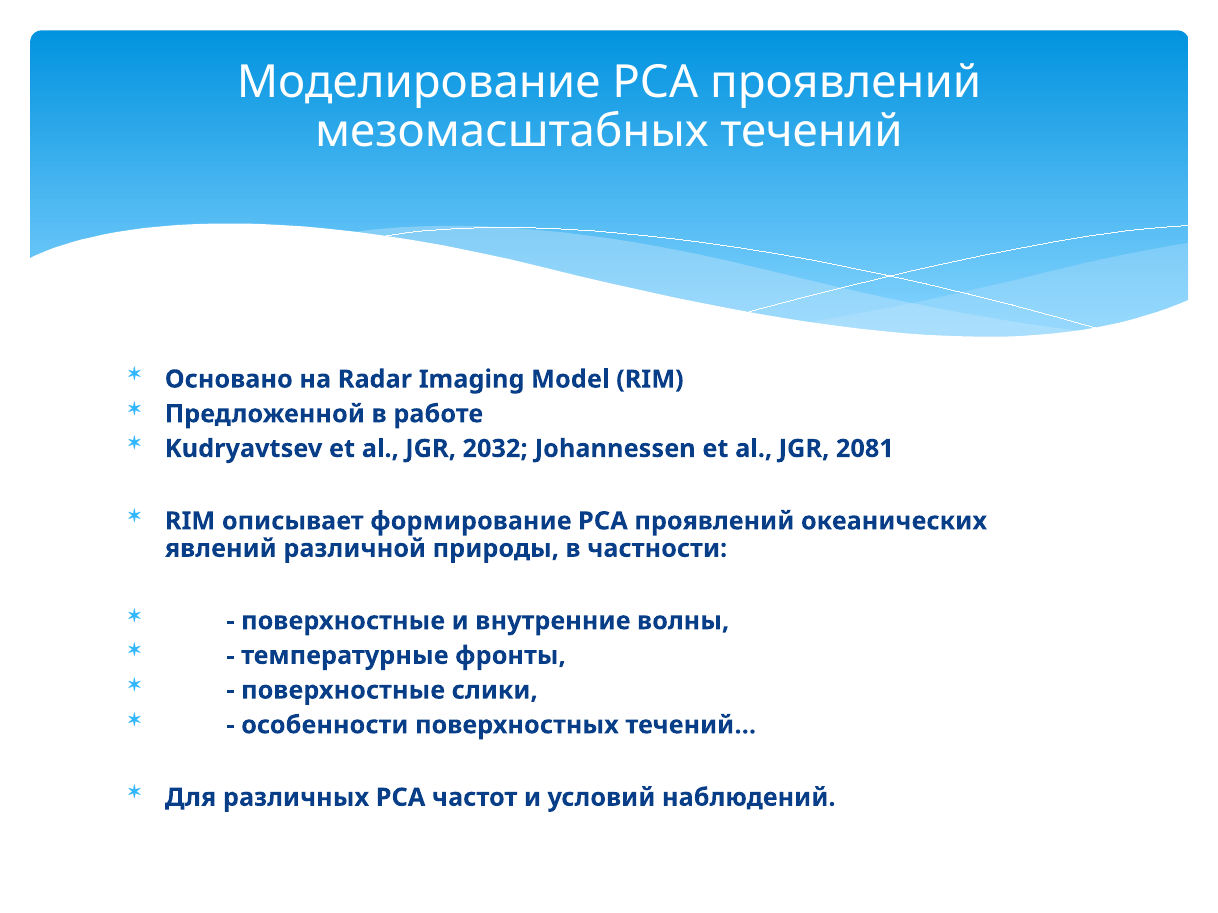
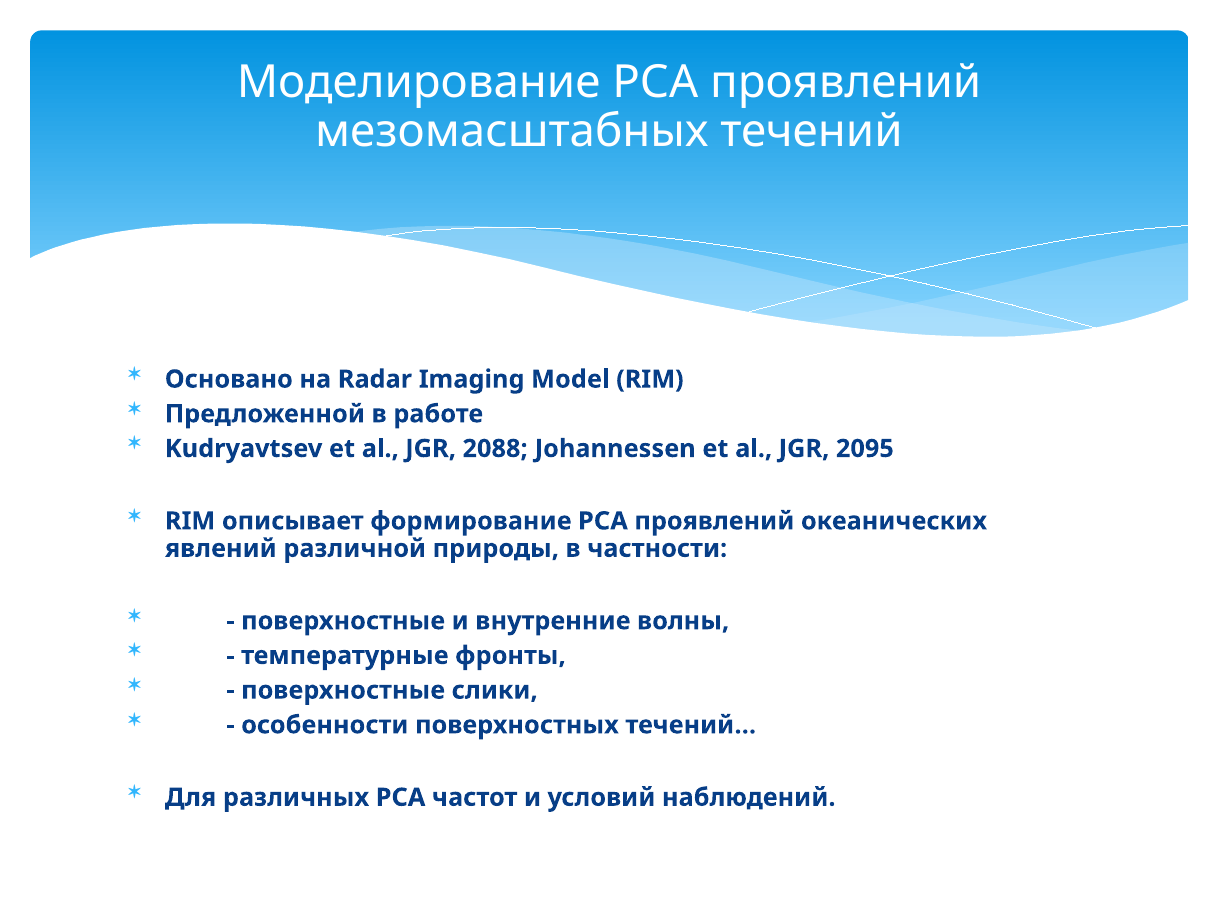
2032: 2032 -> 2088
2081: 2081 -> 2095
